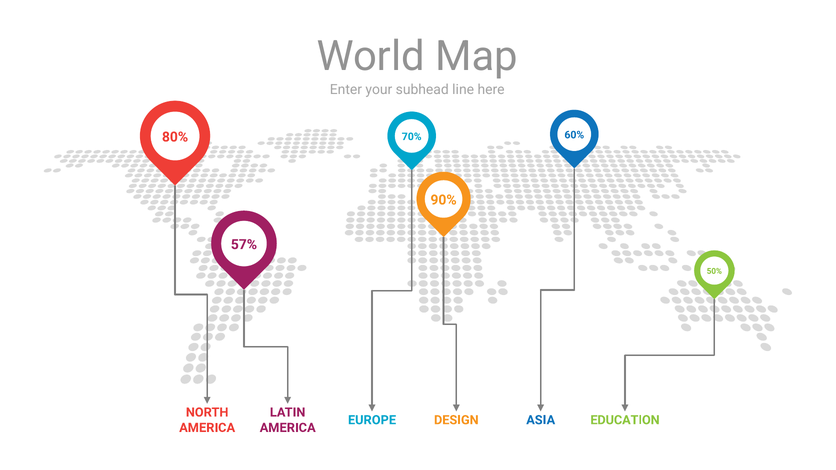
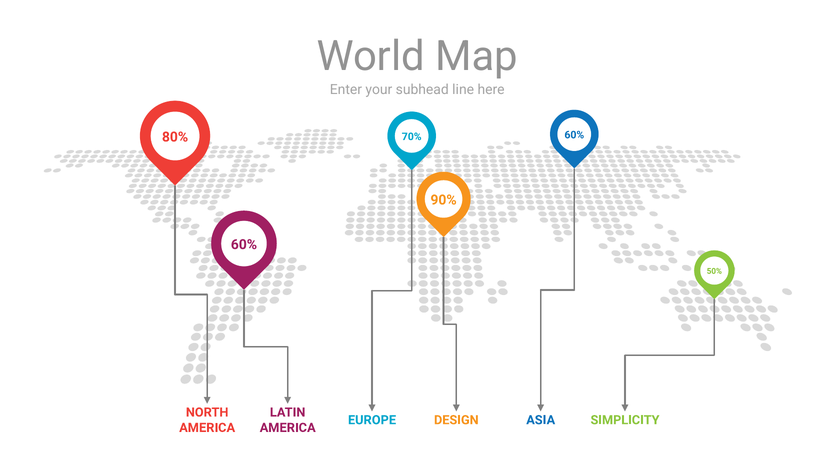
57% at (244, 245): 57% -> 60%
EDUCATION: EDUCATION -> SIMPLICITY
